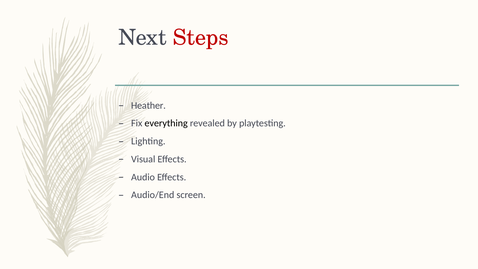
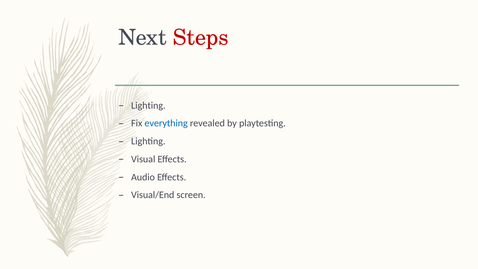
Heather at (148, 105): Heather -> Lighting
everything colour: black -> blue
Audio/End: Audio/End -> Visual/End
